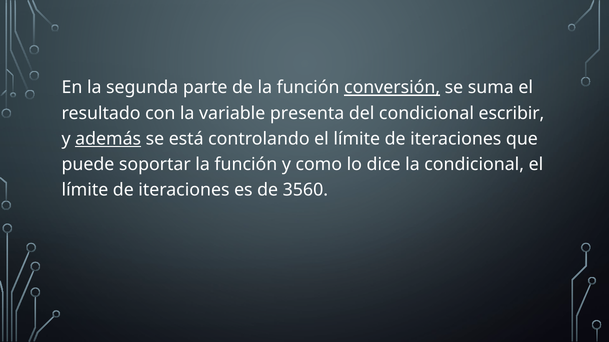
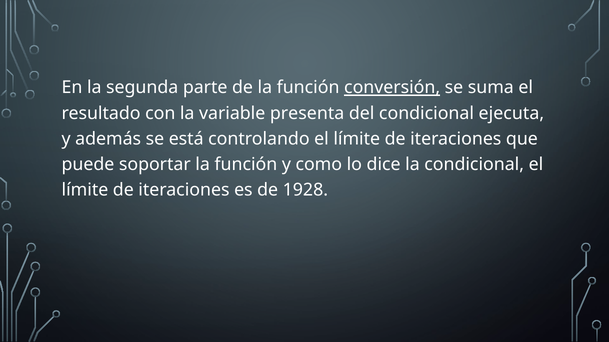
escribir: escribir -> ejecuta
además underline: present -> none
3560: 3560 -> 1928
